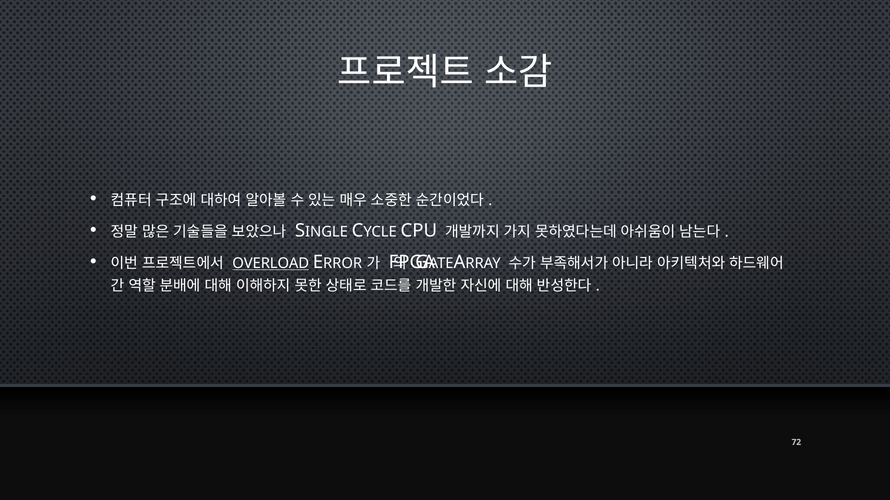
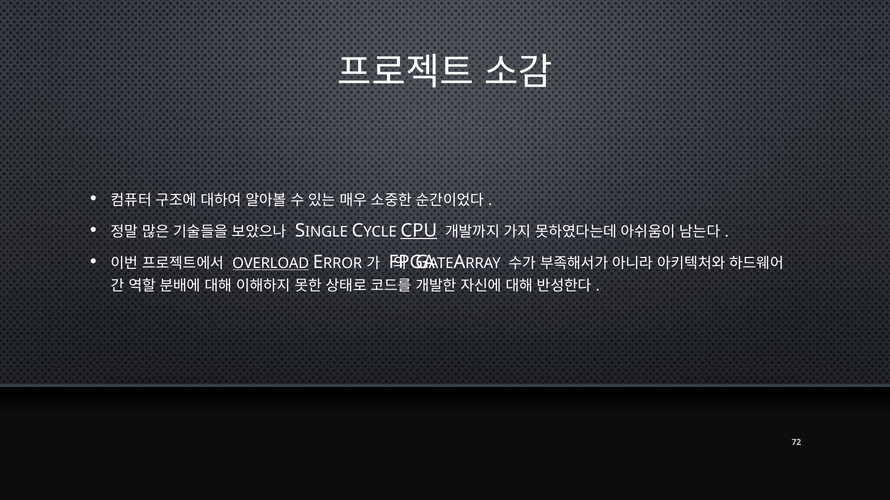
CPU underline: none -> present
